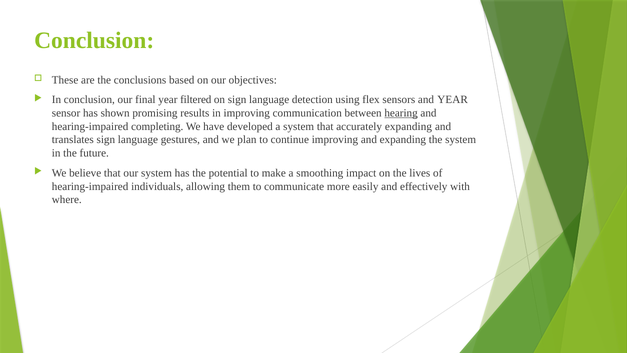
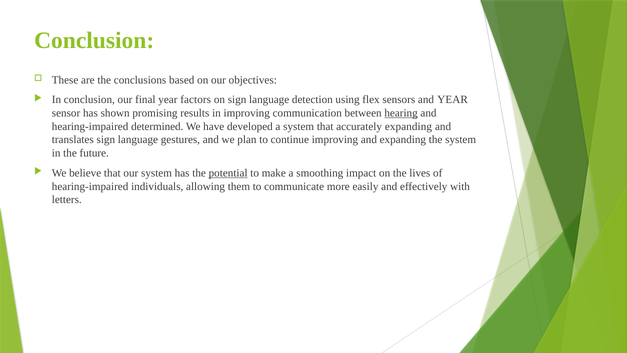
filtered: filtered -> factors
completing: completing -> determined
potential underline: none -> present
where: where -> letters
